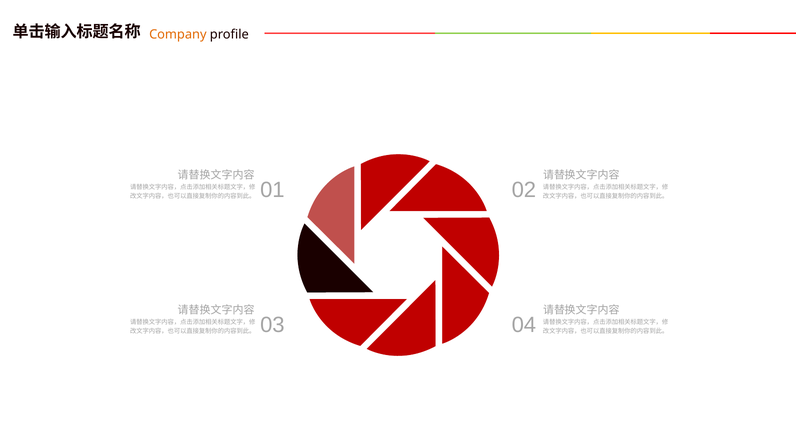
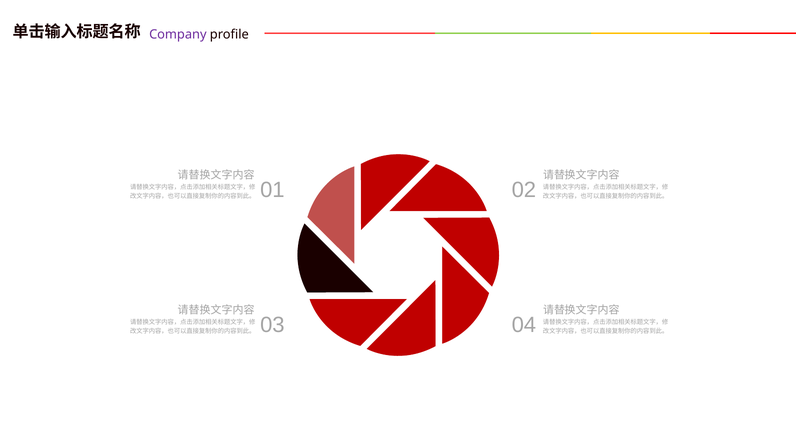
Company colour: orange -> purple
